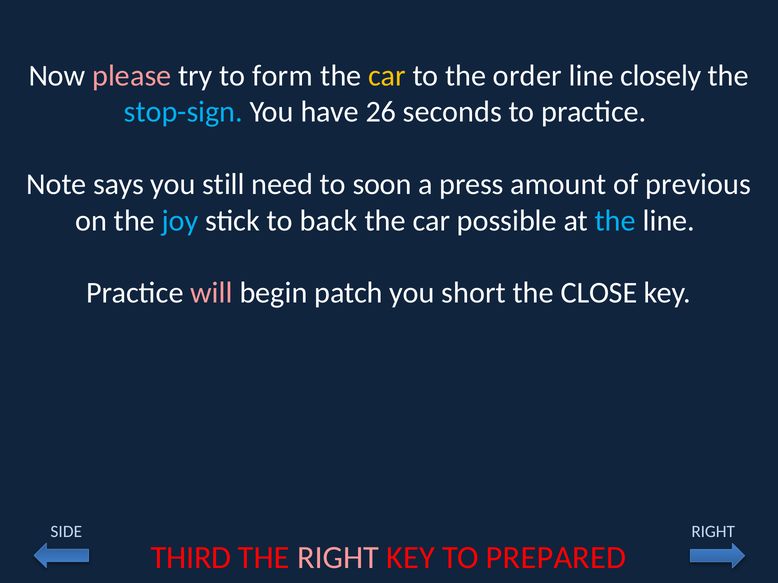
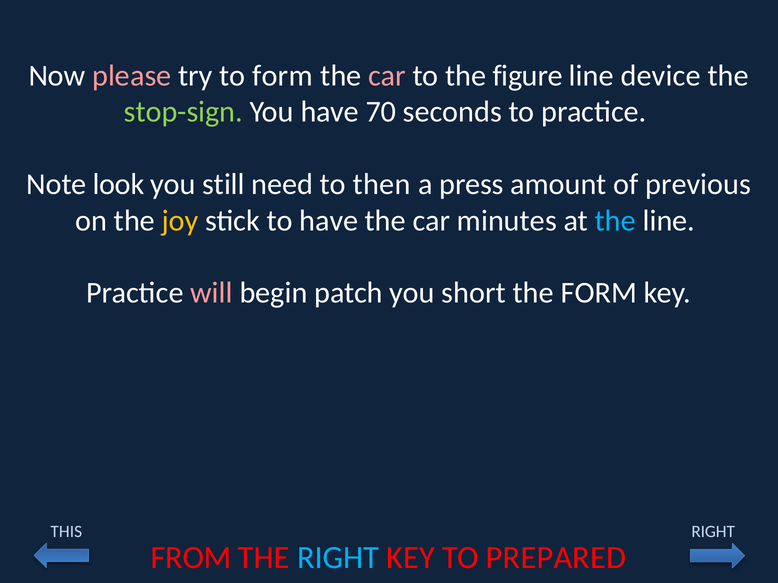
car at (387, 76) colour: yellow -> pink
order: order -> figure
closely: closely -> device
stop-sign colour: light blue -> light green
26: 26 -> 70
says: says -> look
soon: soon -> then
joy colour: light blue -> yellow
to back: back -> have
possible: possible -> minutes
the CLOSE: CLOSE -> FORM
SIDE: SIDE -> THIS
THIRD: THIRD -> FROM
RIGHT at (338, 558) colour: pink -> light blue
